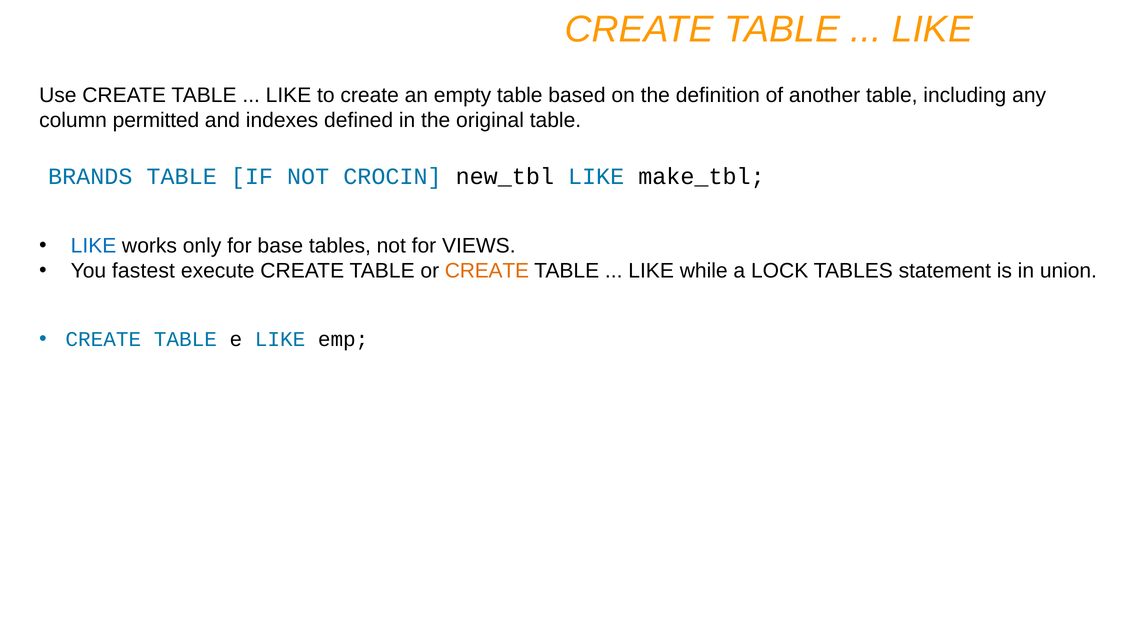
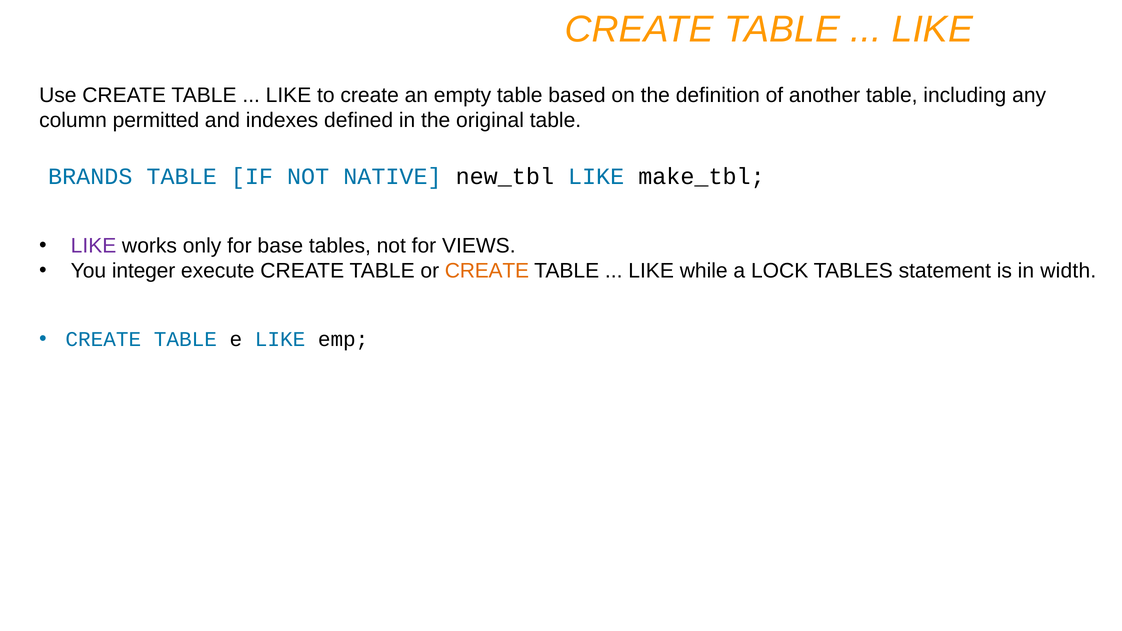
CROCIN: CROCIN -> NATIVE
LIKE at (94, 246) colour: blue -> purple
fastest: fastest -> integer
union: union -> width
